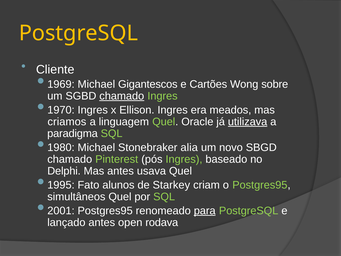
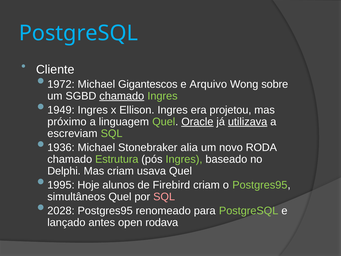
PostgreSQL at (78, 33) colour: yellow -> light blue
1969: 1969 -> 1972
Cartões: Cartões -> Arquivo
1970: 1970 -> 1949
meados: meados -> projetou
criamos: criamos -> próximo
Oracle underline: none -> present
paradigma: paradigma -> escreviam
1980: 1980 -> 1936
SBGD: SBGD -> RODA
Pinterest: Pinterest -> Estrutura
Mas antes: antes -> criam
Fato: Fato -> Hoje
Starkey: Starkey -> Firebird
SQL at (164, 197) colour: light green -> pink
2001: 2001 -> 2028
para underline: present -> none
